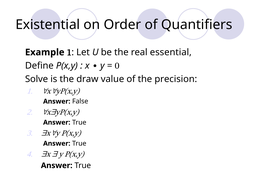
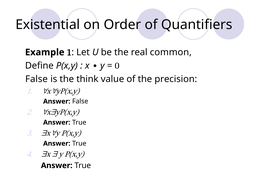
essential: essential -> common
Solve at (37, 79): Solve -> False
draw: draw -> think
